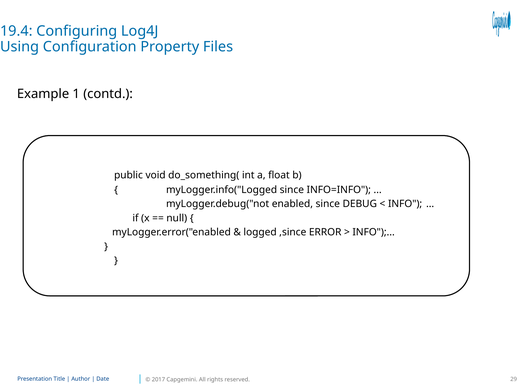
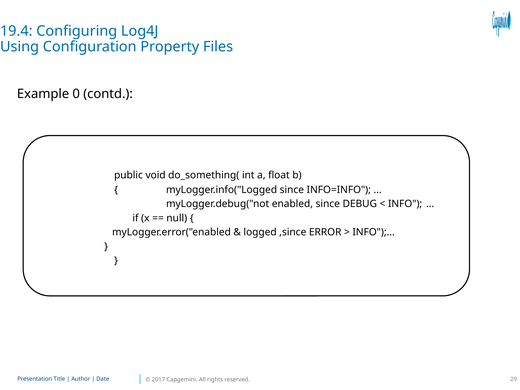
1: 1 -> 0
